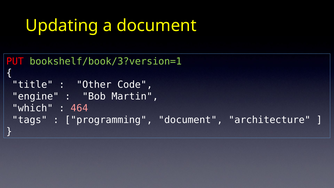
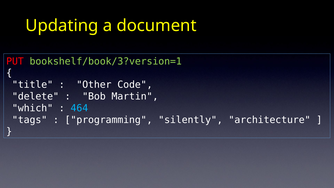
engine: engine -> delete
464 colour: pink -> light blue
programming document: document -> silently
